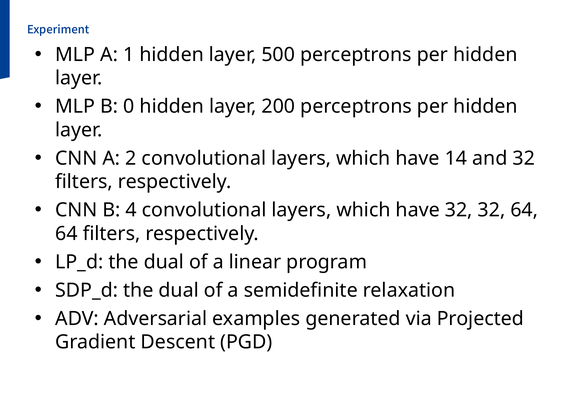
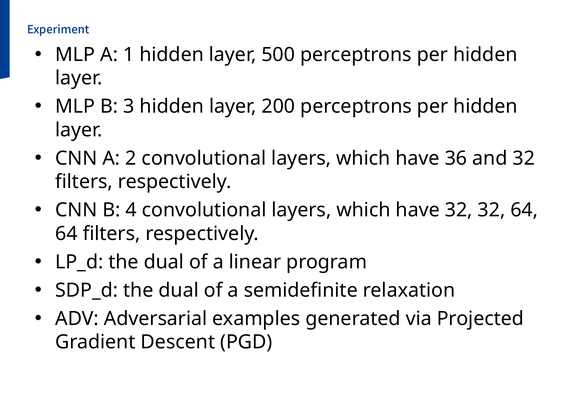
0: 0 -> 3
14: 14 -> 36
